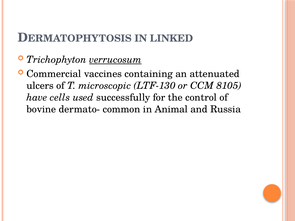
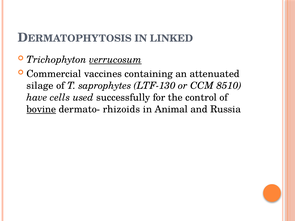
ulcers: ulcers -> silage
microscopic: microscopic -> saprophytes
8105: 8105 -> 8510
bovine underline: none -> present
common: common -> rhizoids
